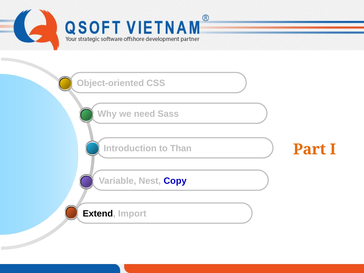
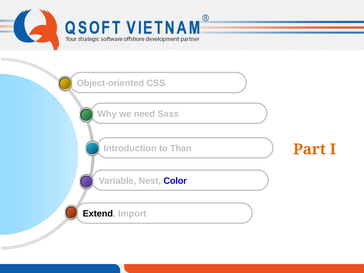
Copy: Copy -> Color
